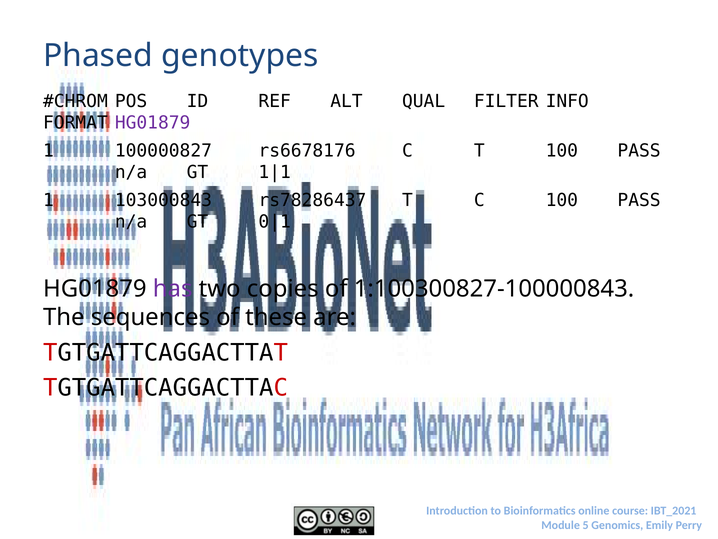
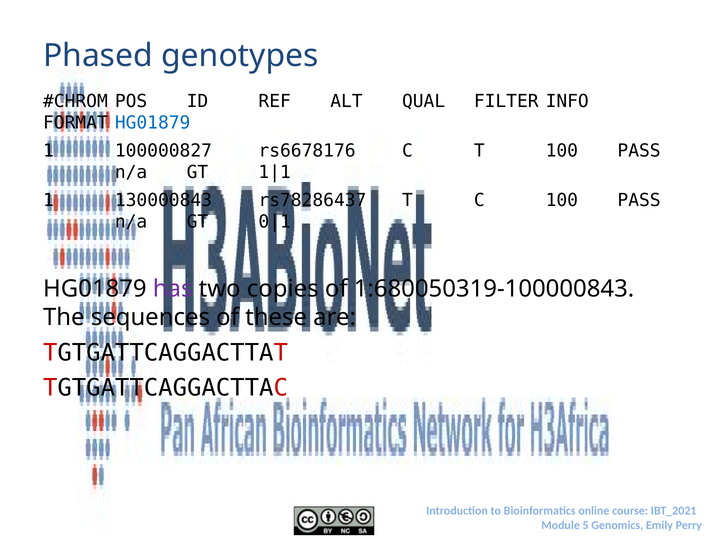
HG01879 at (153, 123) colour: purple -> blue
103000843: 103000843 -> 130000843
1:100300827-100000843: 1:100300827-100000843 -> 1:680050319-100000843
